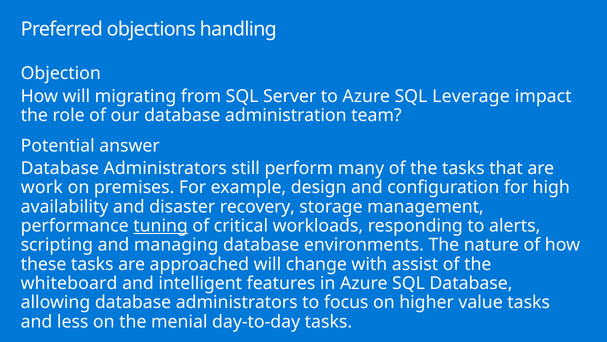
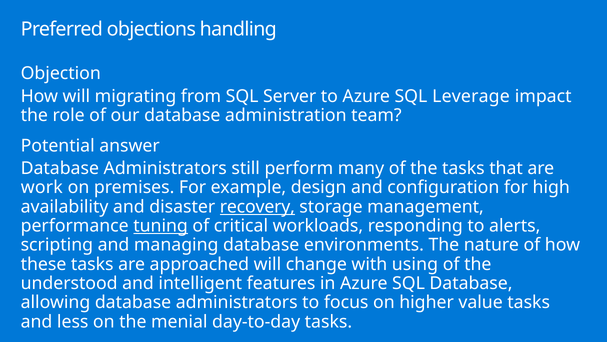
recovery underline: none -> present
assist: assist -> using
whiteboard: whiteboard -> understood
